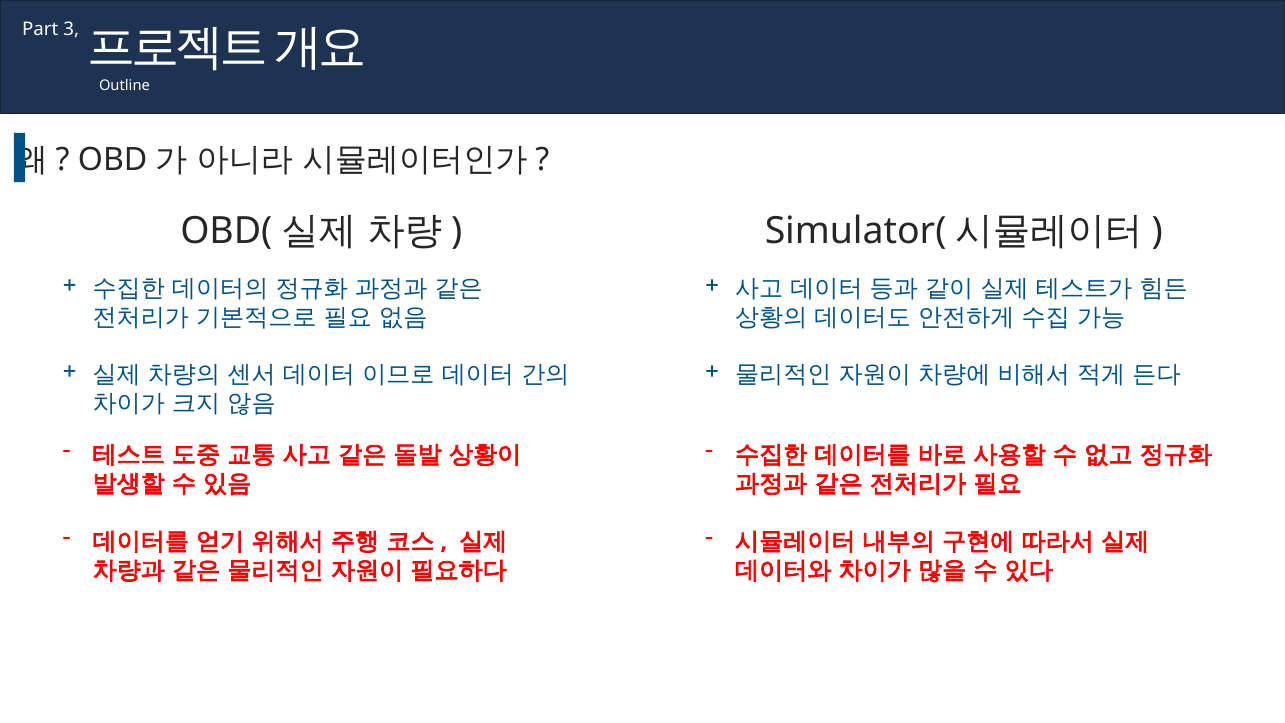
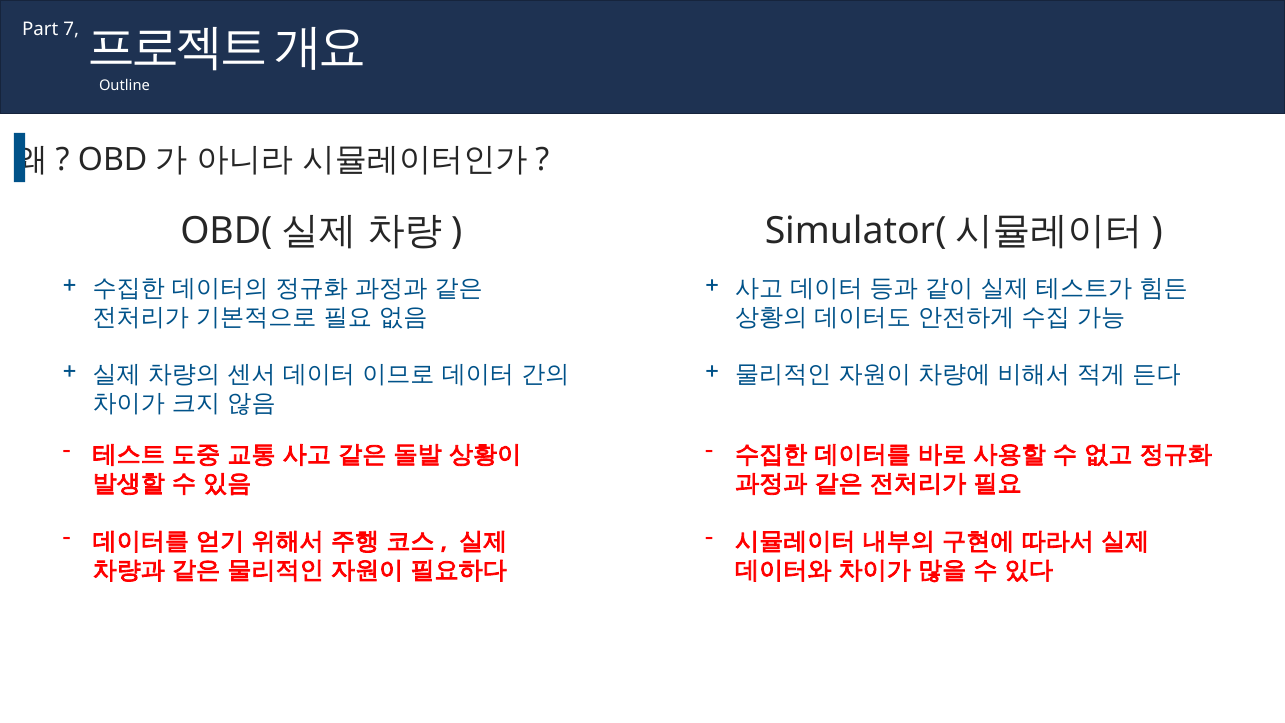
3: 3 -> 7
